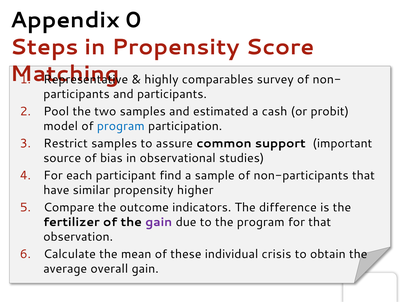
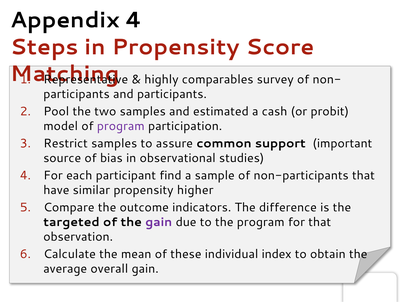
Appendix 0: 0 -> 4
program at (121, 126) colour: blue -> purple
fertilizer: fertilizer -> targeted
crisis: crisis -> index
